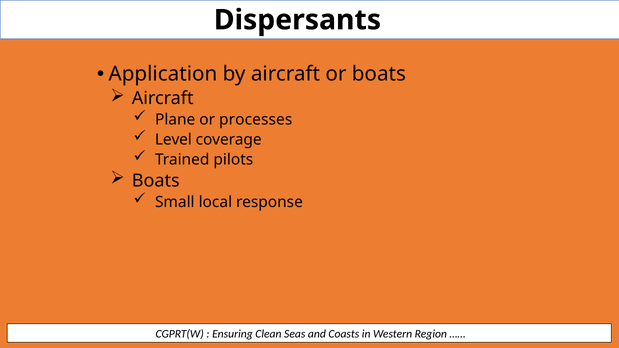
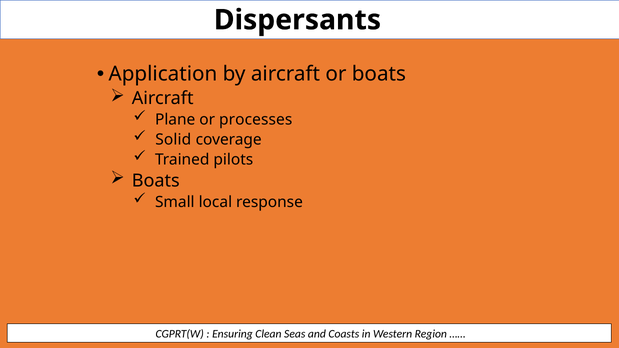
Level: Level -> Solid
